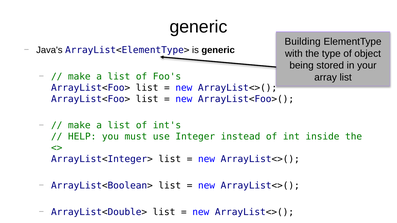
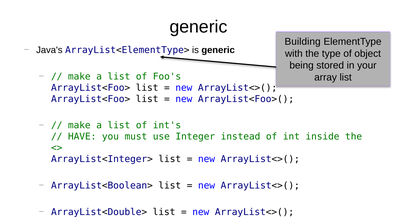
HELP: HELP -> HAVE
